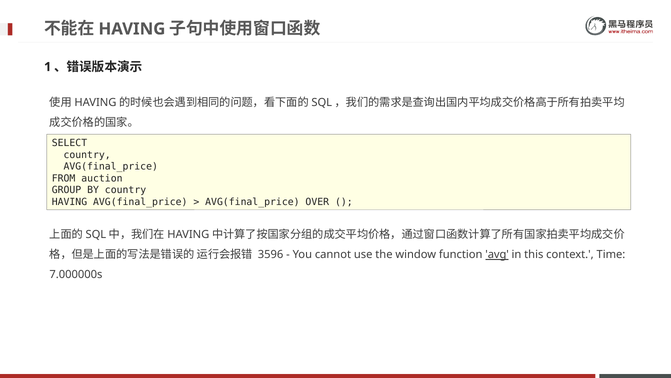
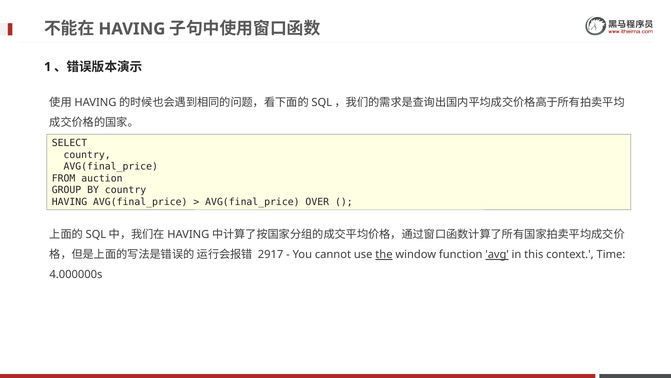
3596: 3596 -> 2917
the underline: none -> present
7.000000s: 7.000000s -> 4.000000s
